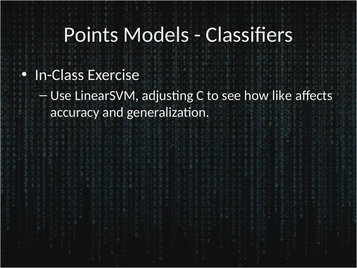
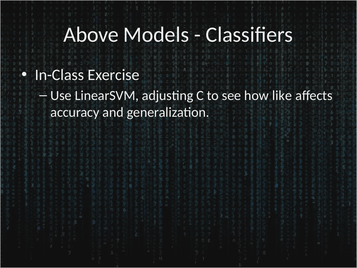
Points: Points -> Above
